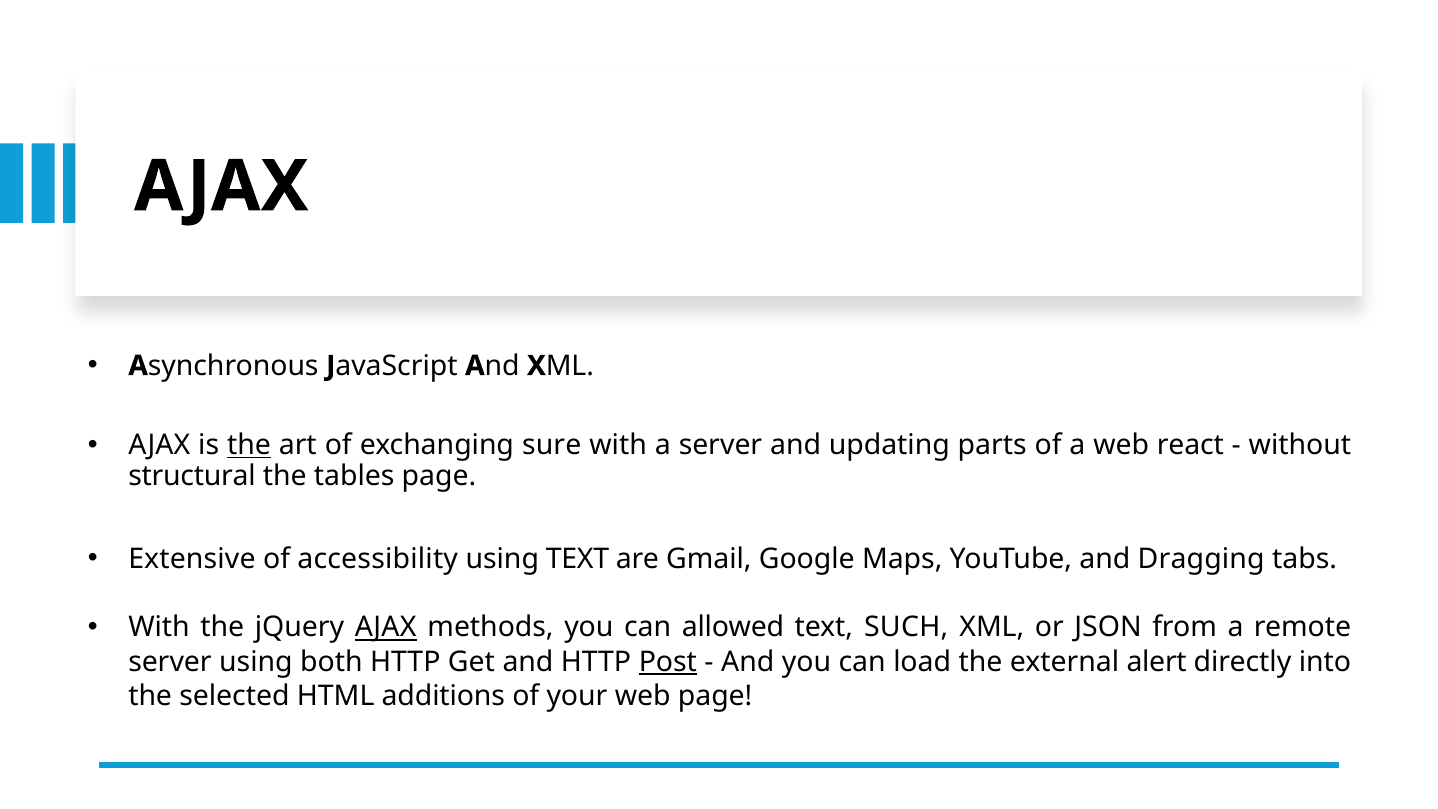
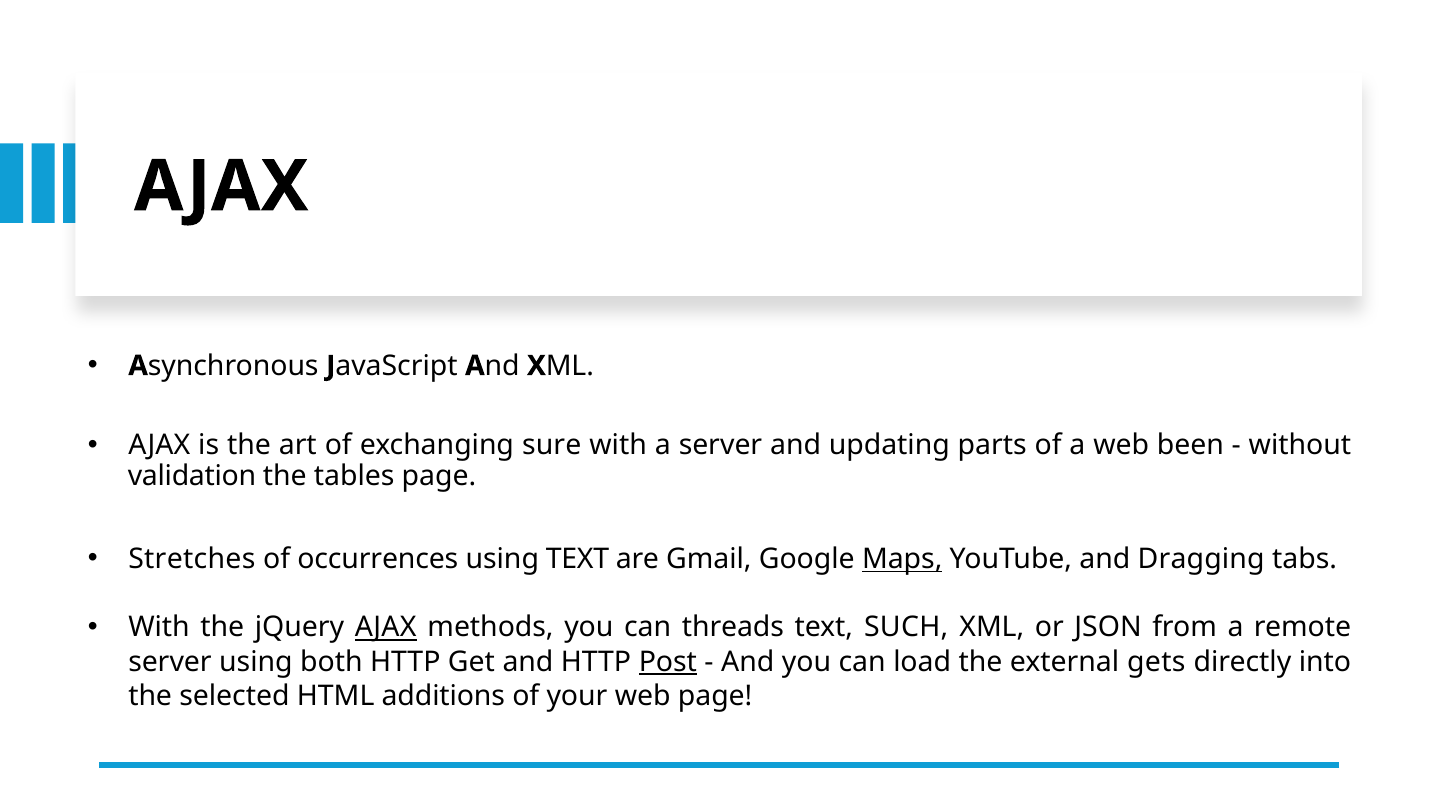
the at (249, 445) underline: present -> none
react: react -> been
structural: structural -> validation
Extensive: Extensive -> Stretches
accessibility: accessibility -> occurrences
Maps underline: none -> present
allowed: allowed -> threads
alert: alert -> gets
